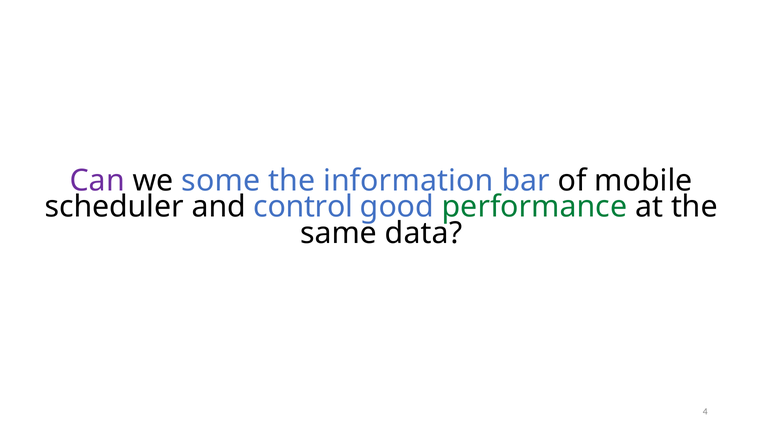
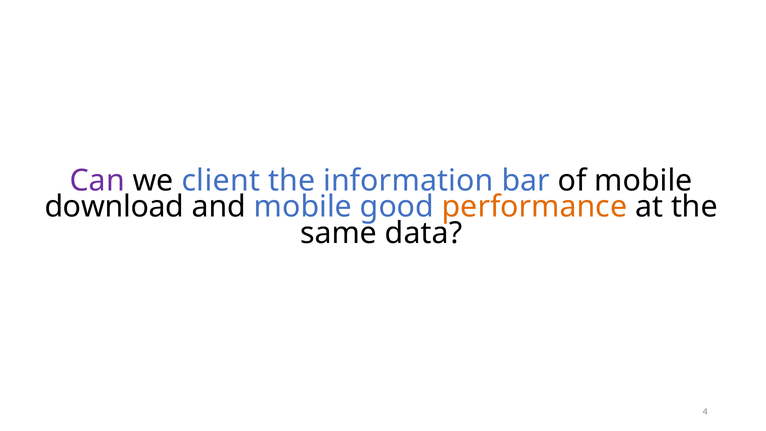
some: some -> client
scheduler: scheduler -> download
and control: control -> mobile
performance colour: green -> orange
